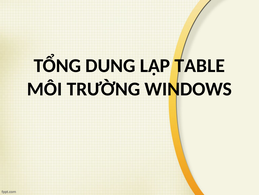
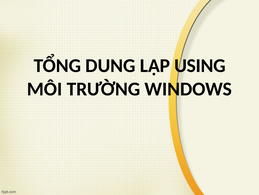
TABLE: TABLE -> USING
